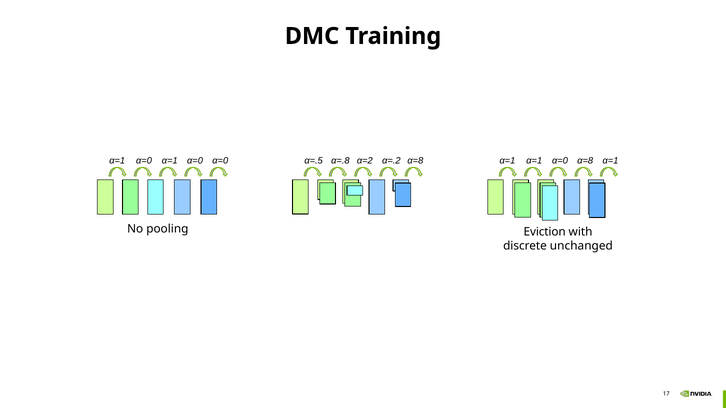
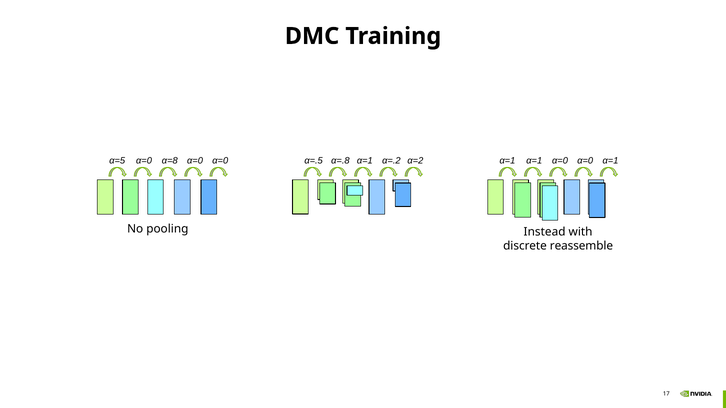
α=1 at (117, 161): α=1 -> α=5
α=1 at (170, 161): α=1 -> α=8
α=.8 α=2: α=2 -> α=1
α=.2 α=8: α=8 -> α=2
α=1 α=0 α=8: α=8 -> α=0
Eviction: Eviction -> Instead
unchanged: unchanged -> reassemble
